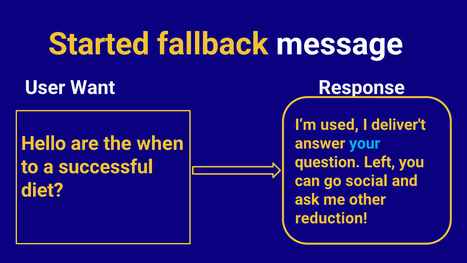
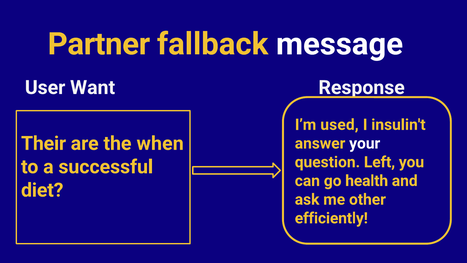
Started: Started -> Partner
deliver't: deliver't -> insulin't
Hello: Hello -> Their
your colour: light blue -> white
social: social -> health
reduction: reduction -> efficiently
